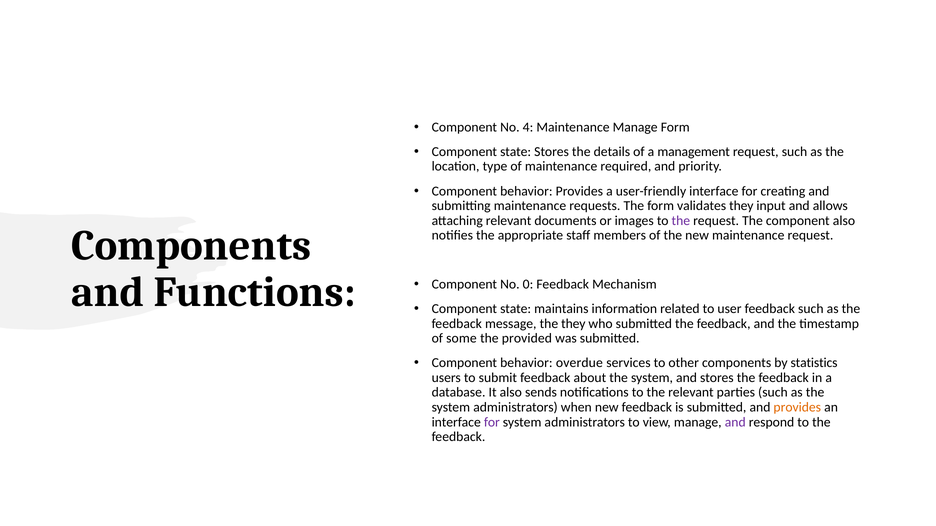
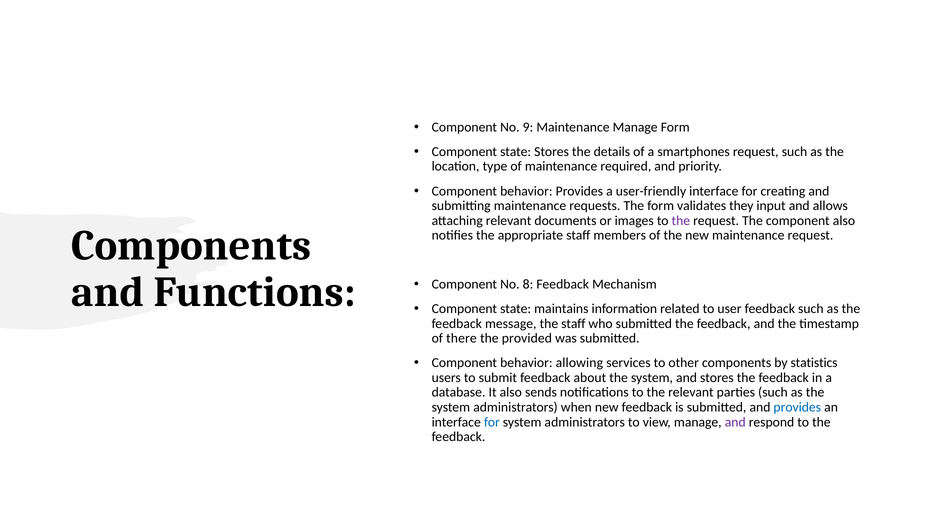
4: 4 -> 9
management: management -> smartphones
0: 0 -> 8
the they: they -> staff
some: some -> there
overdue: overdue -> allowing
provides at (797, 408) colour: orange -> blue
for at (492, 422) colour: purple -> blue
